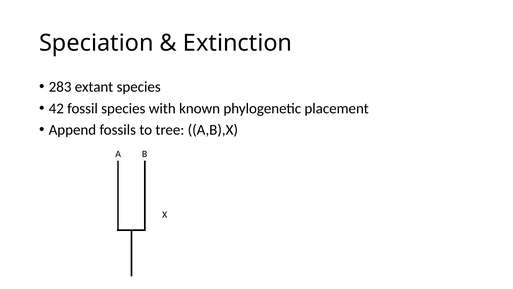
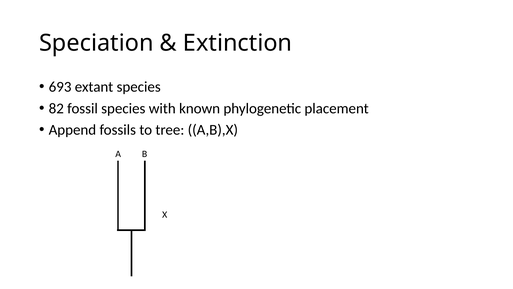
283: 283 -> 693
42: 42 -> 82
